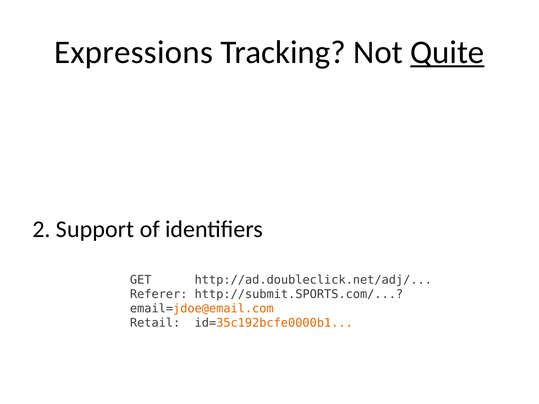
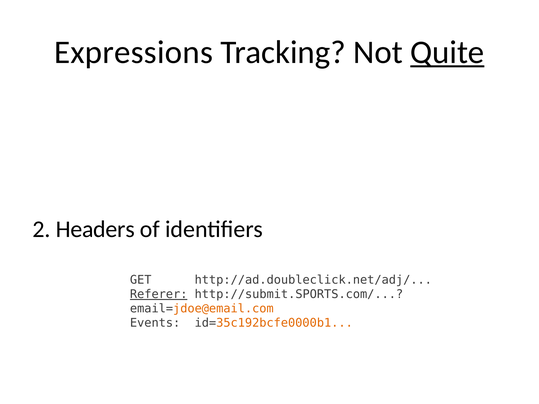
Support: Support -> Headers
Referer underline: none -> present
Retail: Retail -> Events
